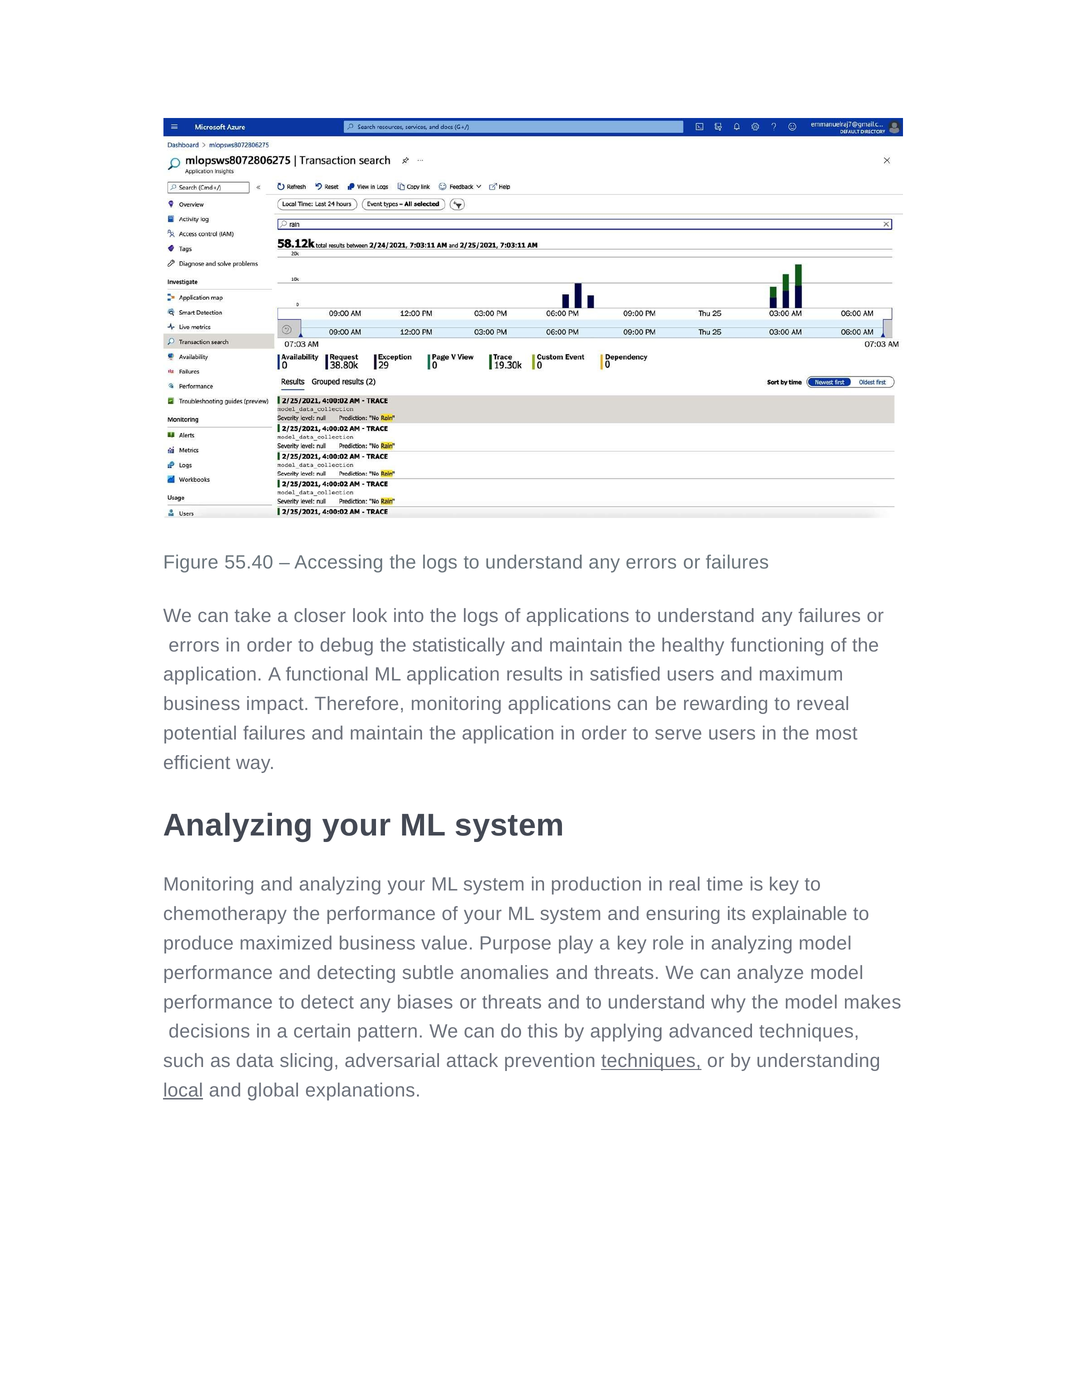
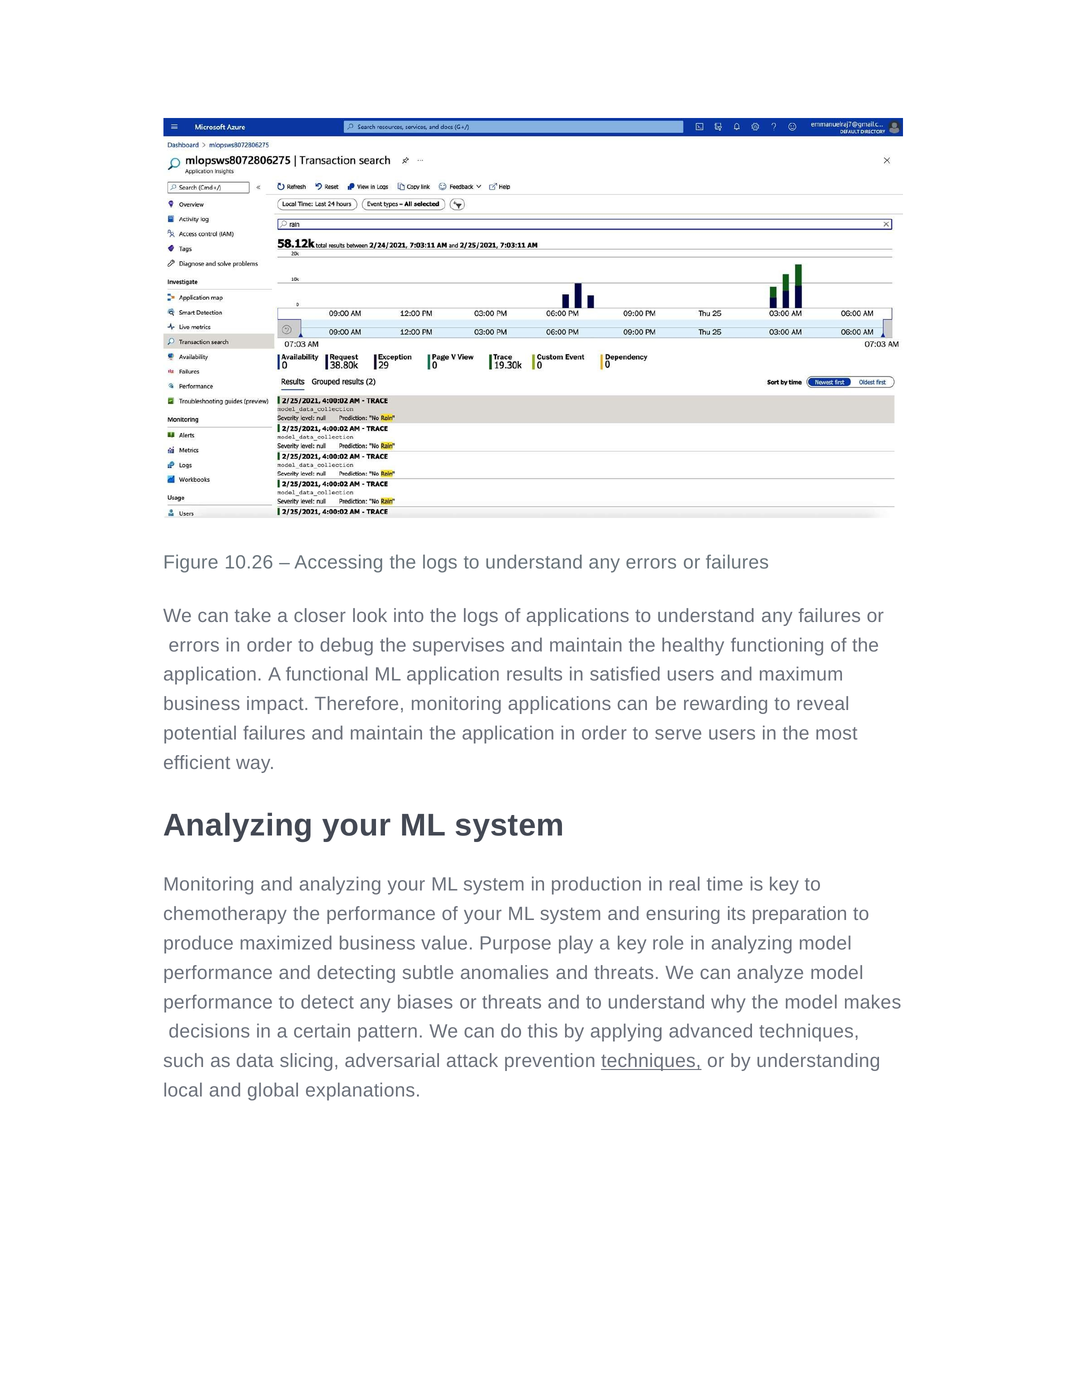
55.40: 55.40 -> 10.26
statistically: statistically -> supervises
explainable: explainable -> preparation
local underline: present -> none
